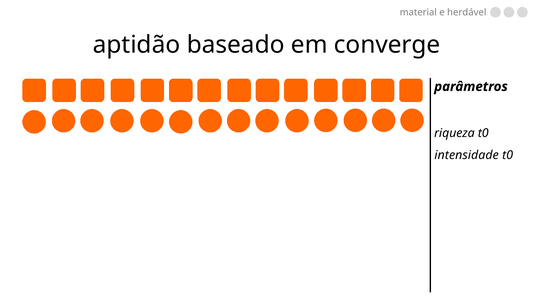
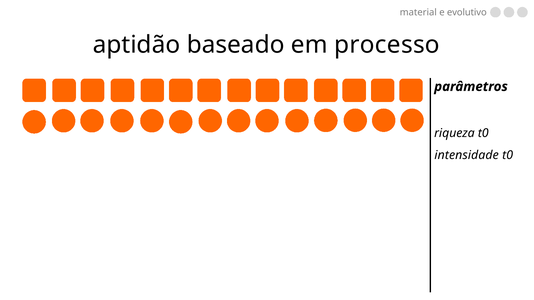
herdável: herdável -> evolutivo
converge: converge -> processo
